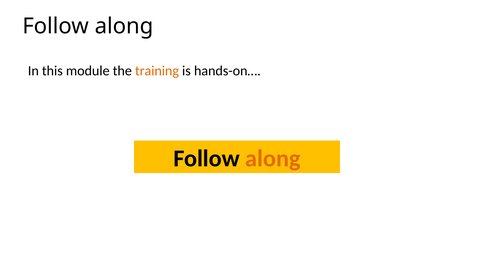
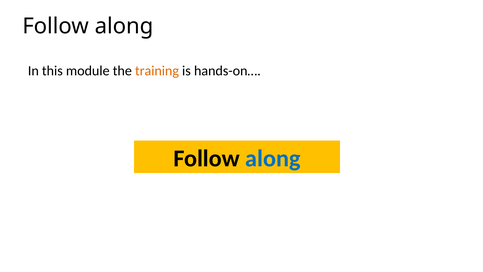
along at (273, 158) colour: orange -> blue
